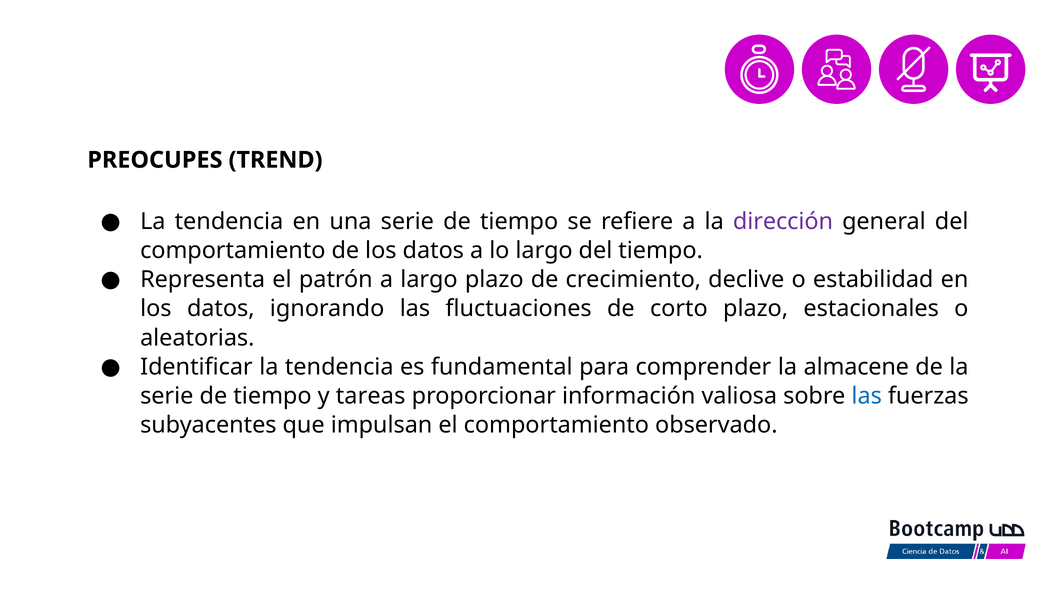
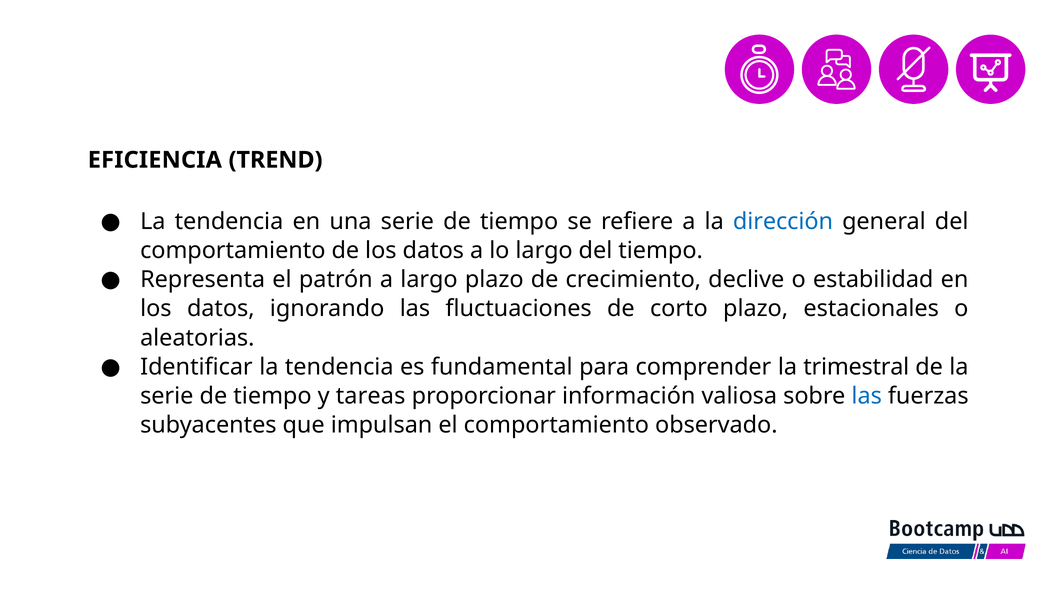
PREOCUPES: PREOCUPES -> EFICIENCIA
dirección colour: purple -> blue
almacene: almacene -> trimestral
